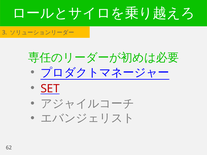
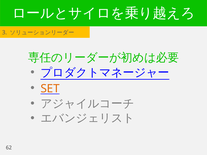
SET colour: red -> orange
